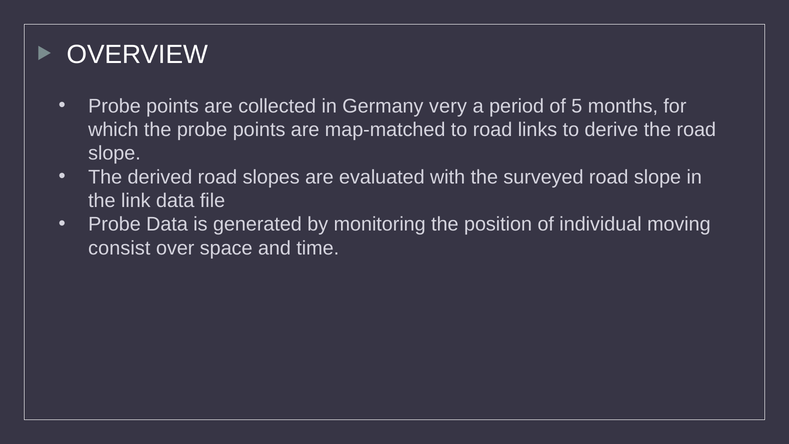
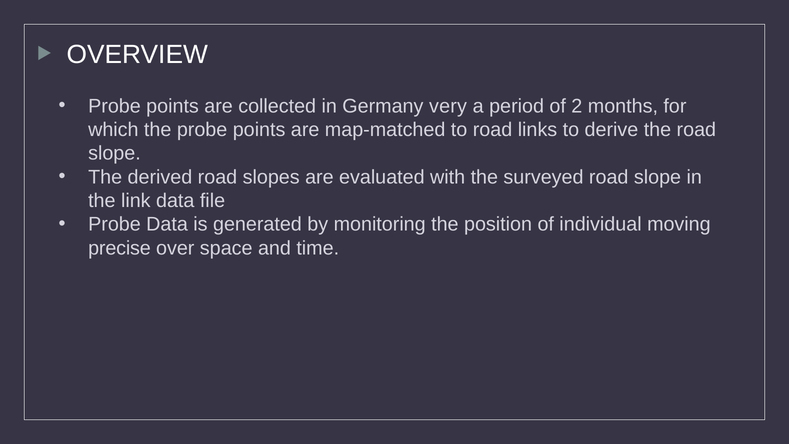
5: 5 -> 2
consist: consist -> precise
